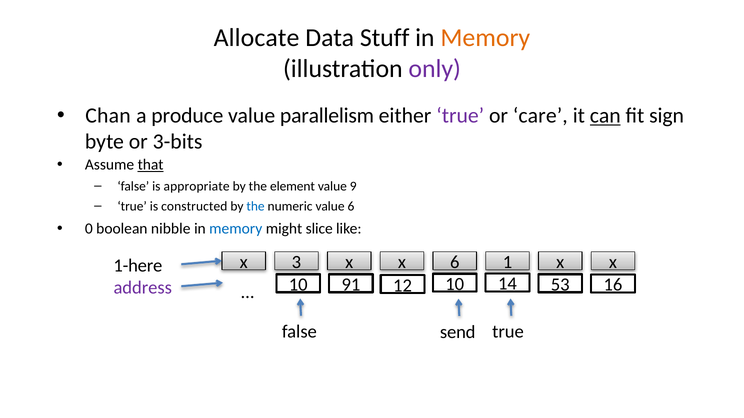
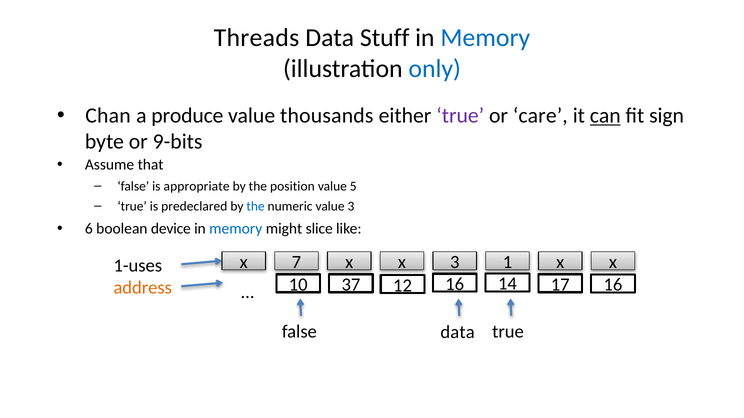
Allocate: Allocate -> Threads
Memory at (485, 38) colour: orange -> blue
only colour: purple -> blue
parallelism: parallelism -> thousands
3-bits: 3-bits -> 9-bits
that underline: present -> none
element: element -> position
9: 9 -> 5
constructed: constructed -> predeclared
value 6: 6 -> 3
0: 0 -> 6
nibble: nibble -> device
3: 3 -> 7
x 6: 6 -> 3
1-here: 1-here -> 1-uses
91: 91 -> 37
12 10: 10 -> 16
address colour: purple -> orange
53: 53 -> 17
false send: send -> data
